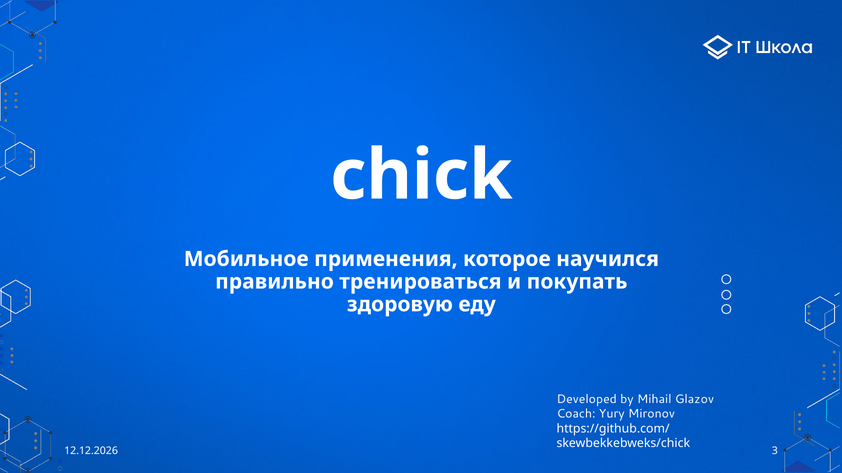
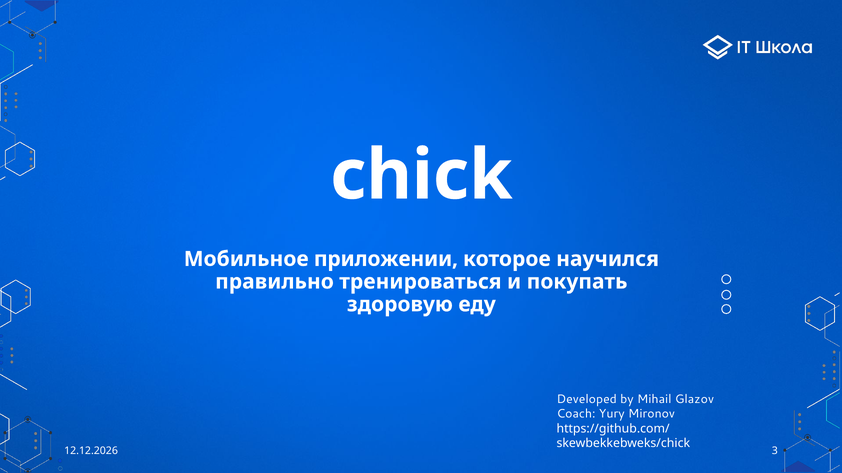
применения: применения -> приложении
